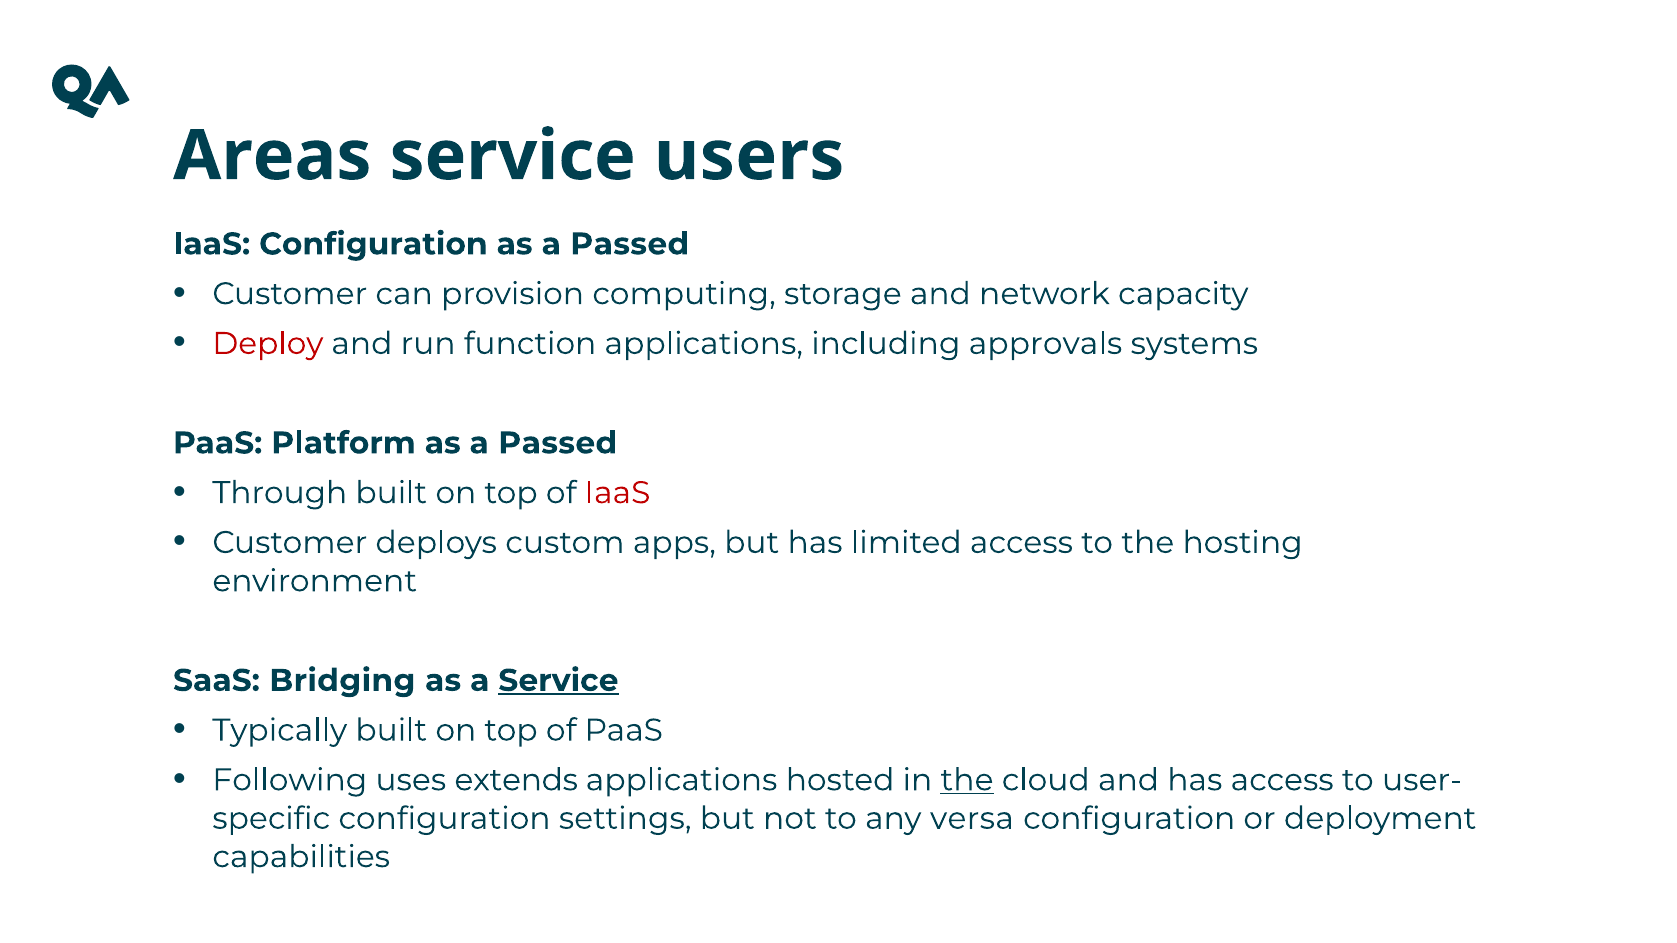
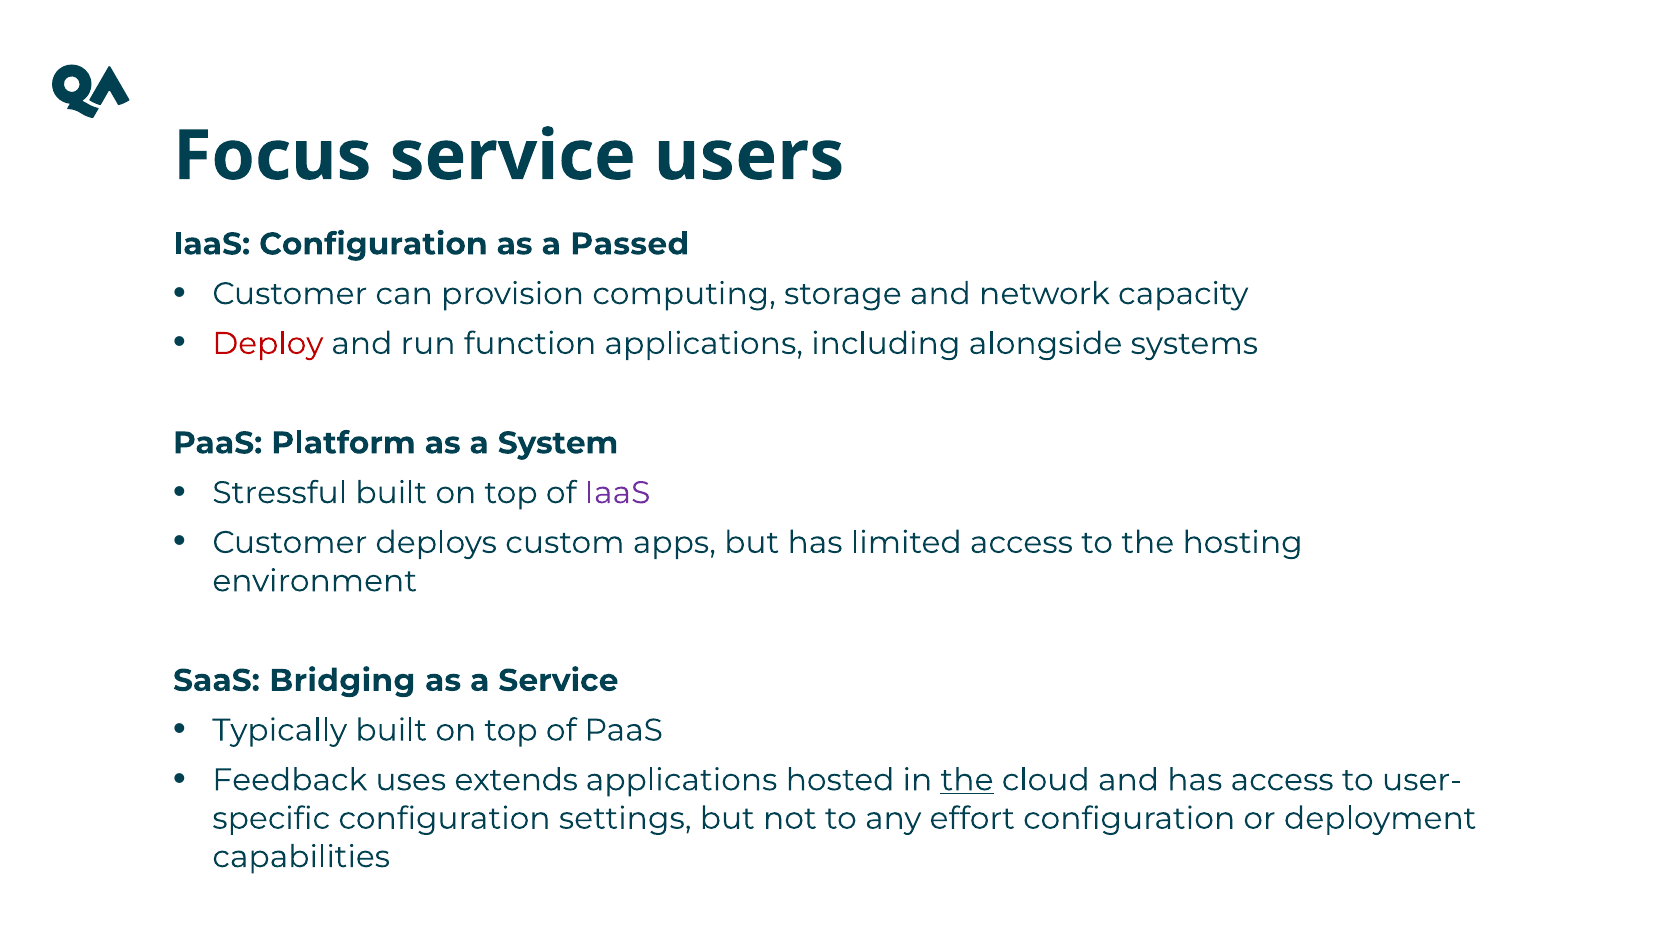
Areas: Areas -> Focus
approvals: approvals -> alongside
Platform as a Passed: Passed -> System
Through: Through -> Stressful
IaaS at (617, 493) colour: red -> purple
Service at (558, 681) underline: present -> none
Following: Following -> Feedback
versa: versa -> effort
